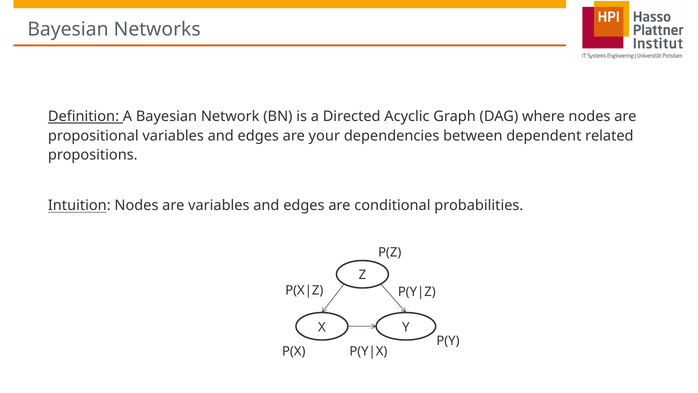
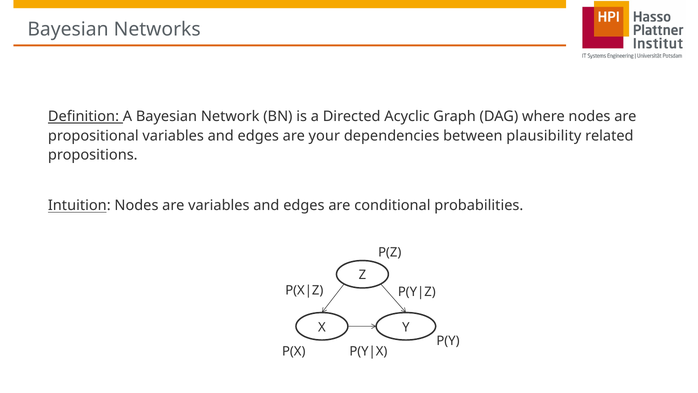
dependent: dependent -> plausibility
